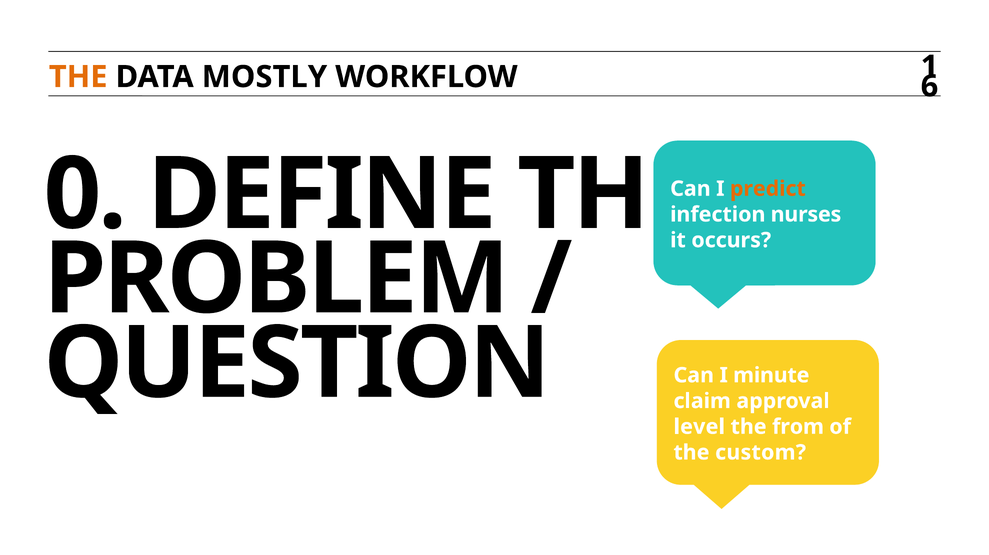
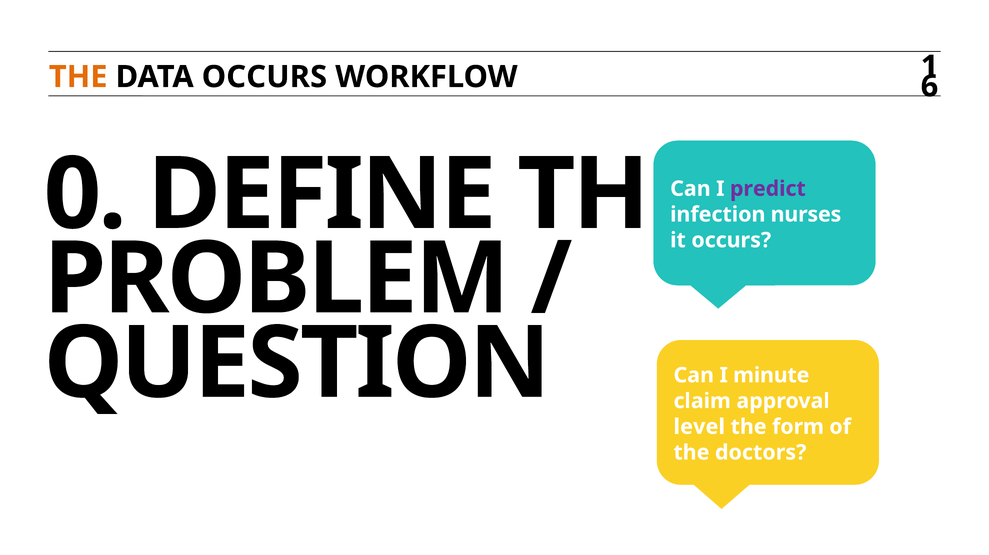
DATA MOSTLY: MOSTLY -> OCCURS
predict colour: orange -> purple
from: from -> form
custom: custom -> doctors
